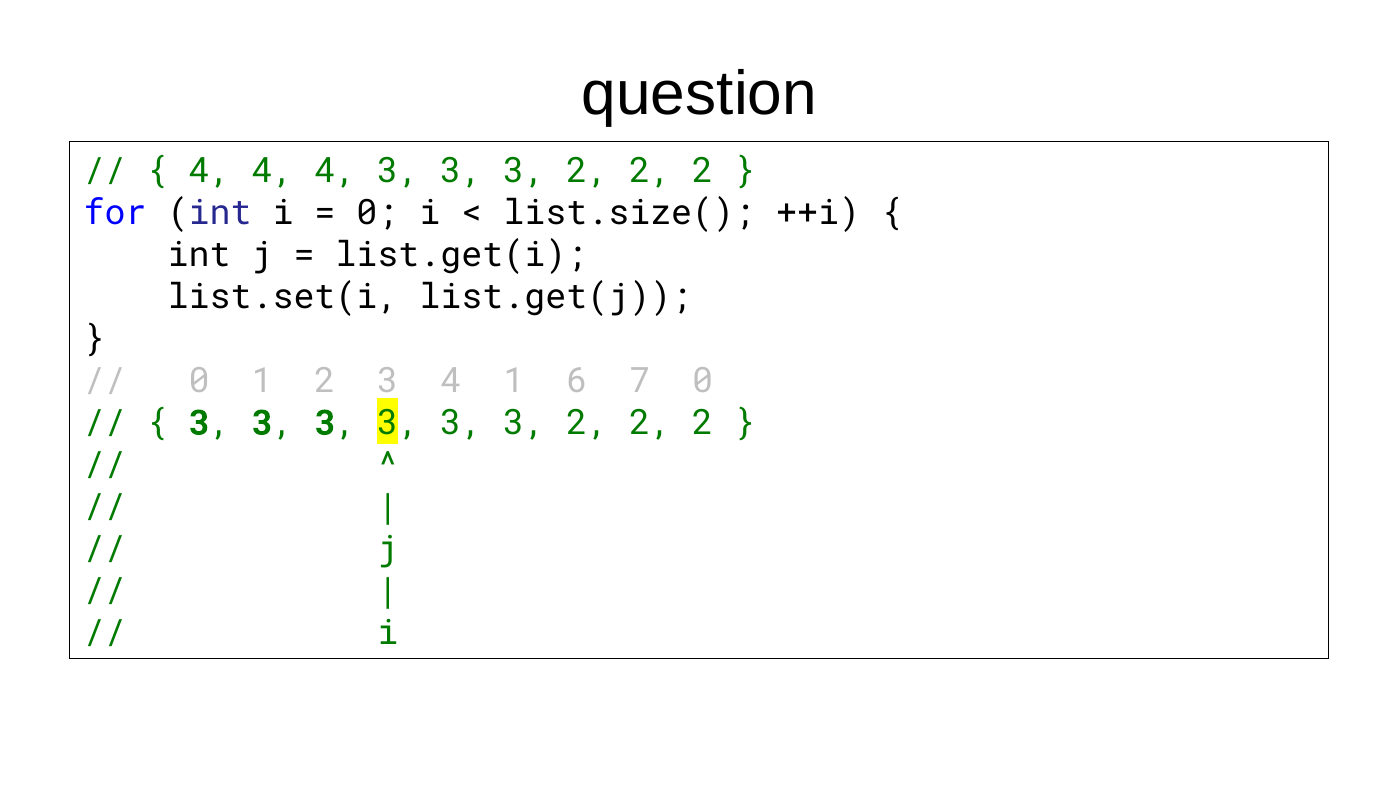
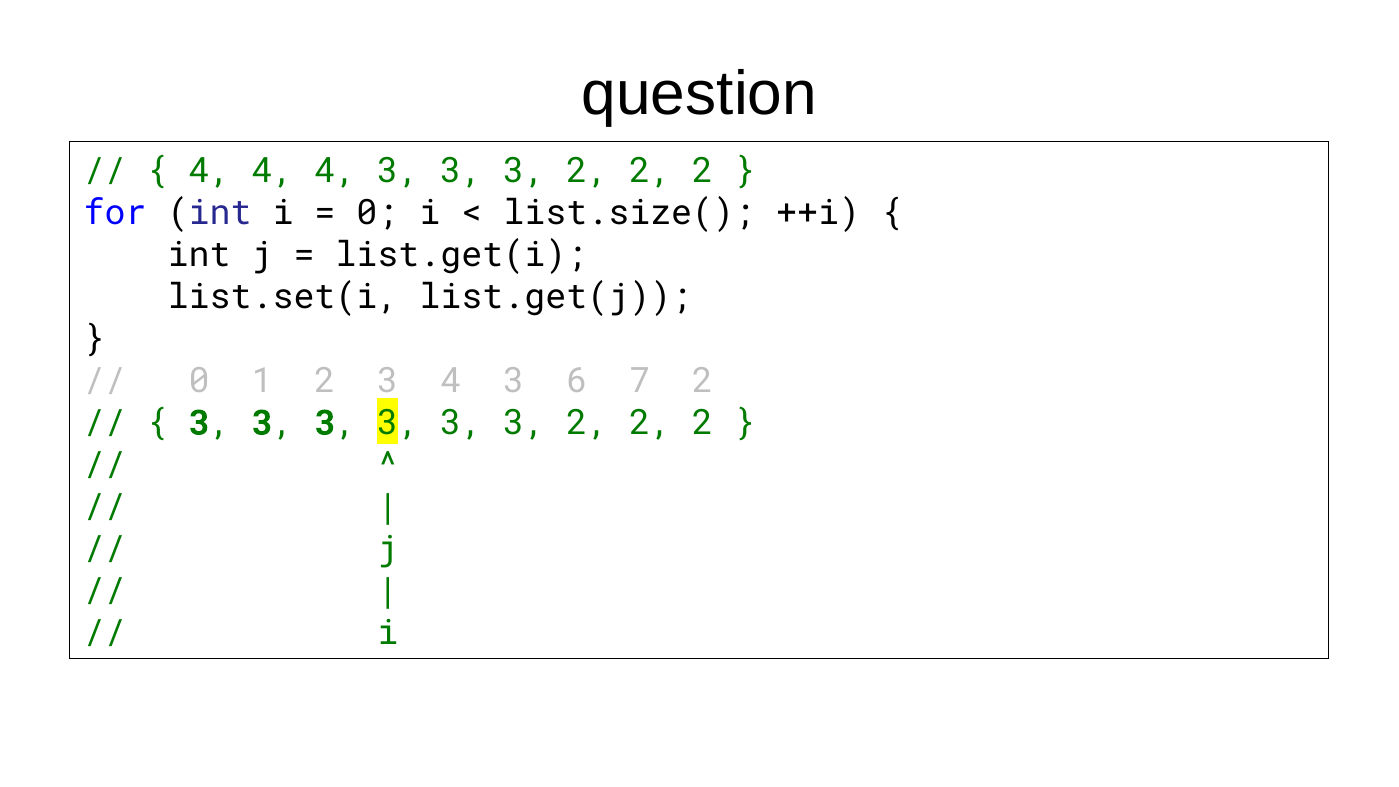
1 at (514, 381): 1 -> 3
7 0: 0 -> 2
